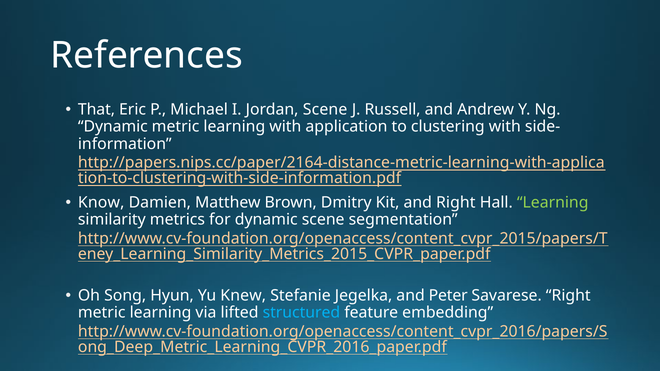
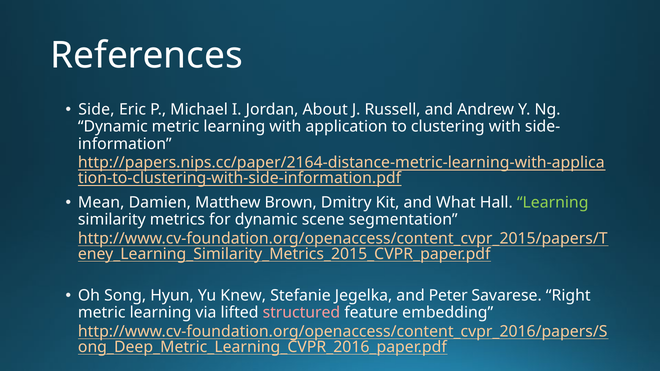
That: That -> Side
Jordan Scene: Scene -> About
Know: Know -> Mean
and Right: Right -> What
structured colour: light blue -> pink
